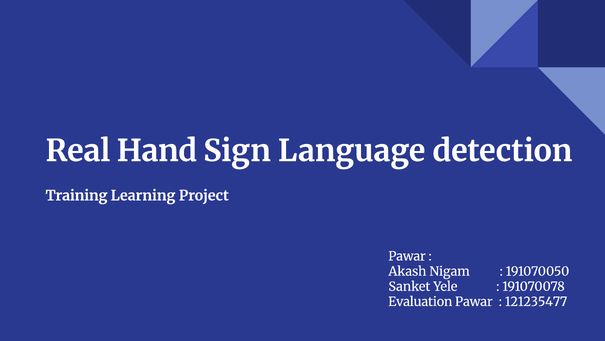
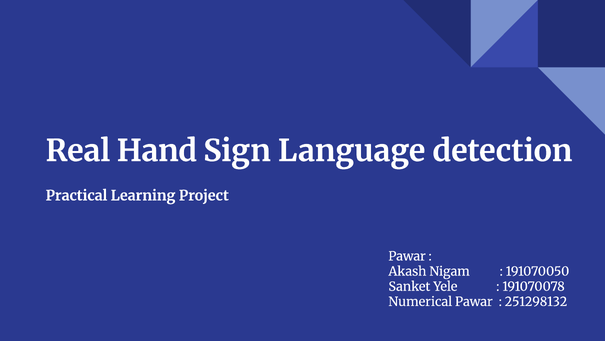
Training: Training -> Practical
Evaluation: Evaluation -> Numerical
121235477: 121235477 -> 251298132
